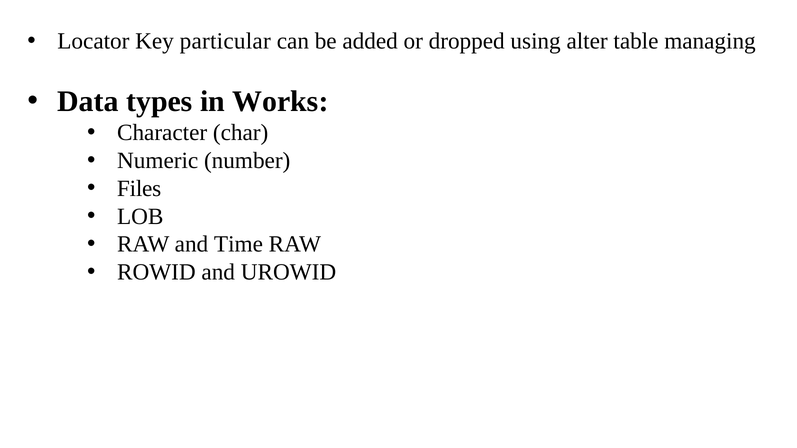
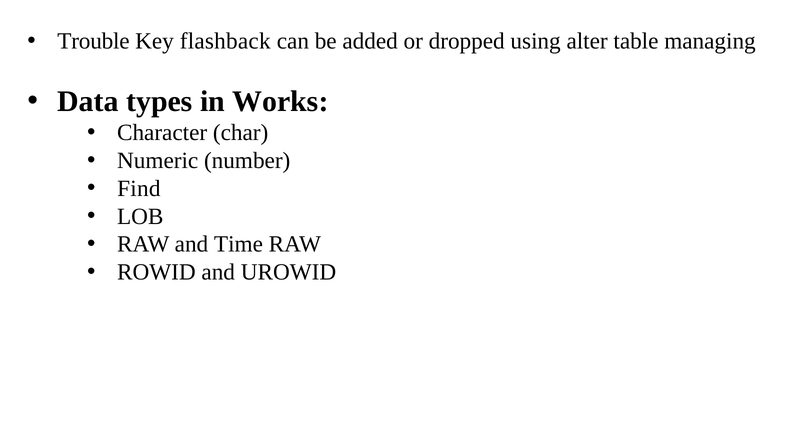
Locator: Locator -> Trouble
particular: particular -> flashback
Files: Files -> Find
